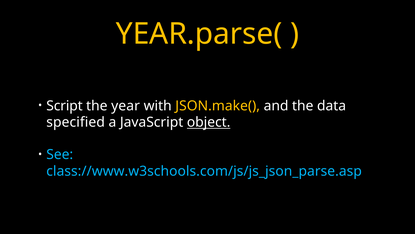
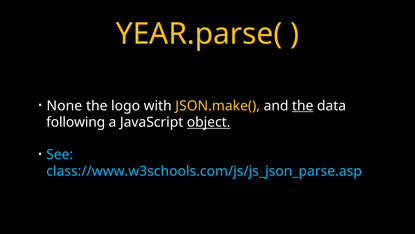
Script: Script -> None
year: year -> logo
the at (303, 106) underline: none -> present
specified: specified -> following
